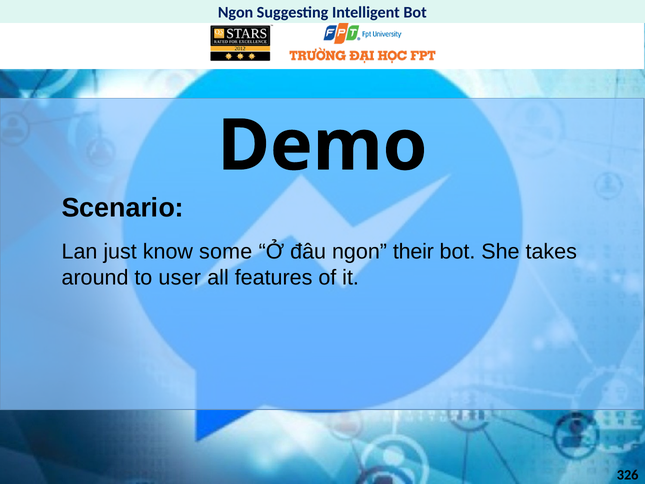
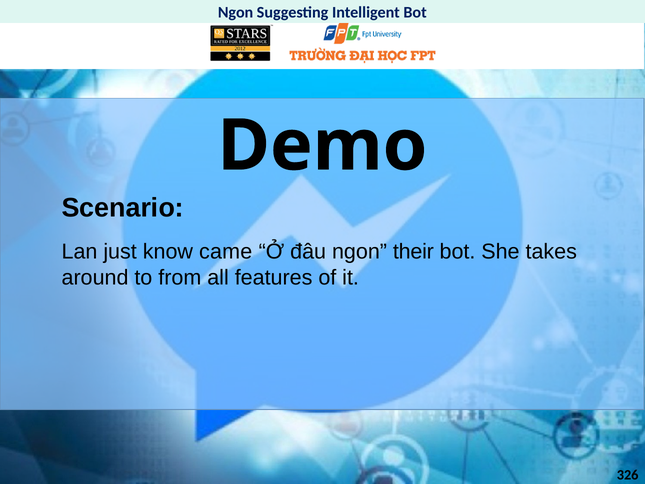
some: some -> came
user: user -> from
